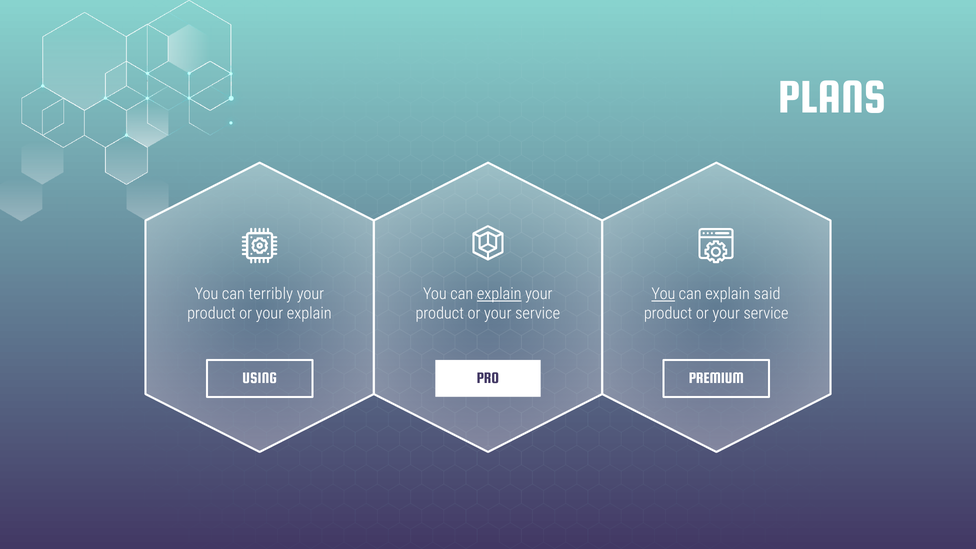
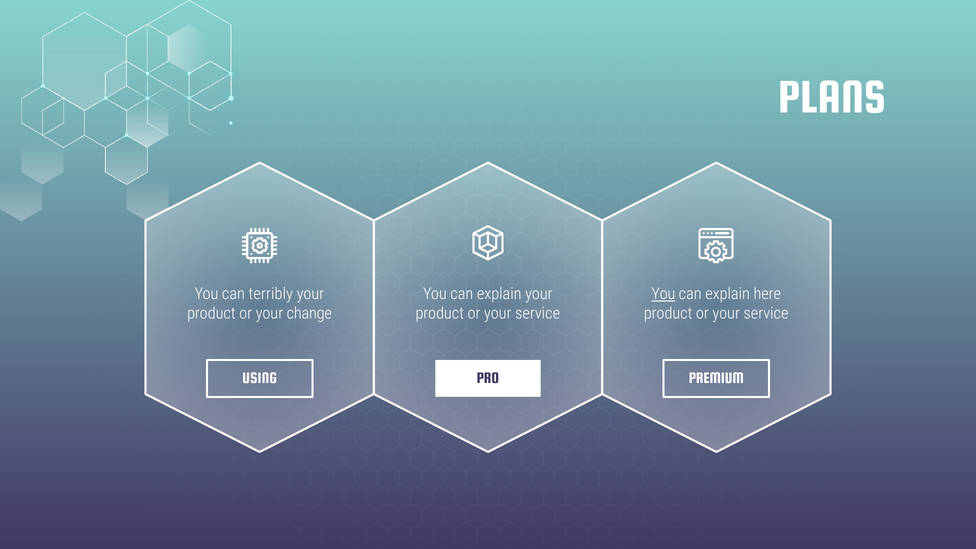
explain at (499, 294) underline: present -> none
said: said -> here
your explain: explain -> change
